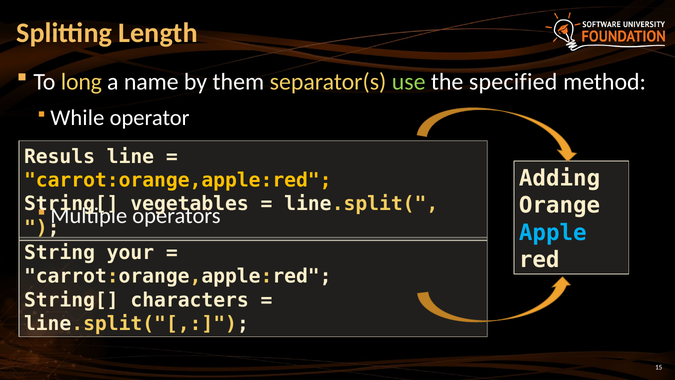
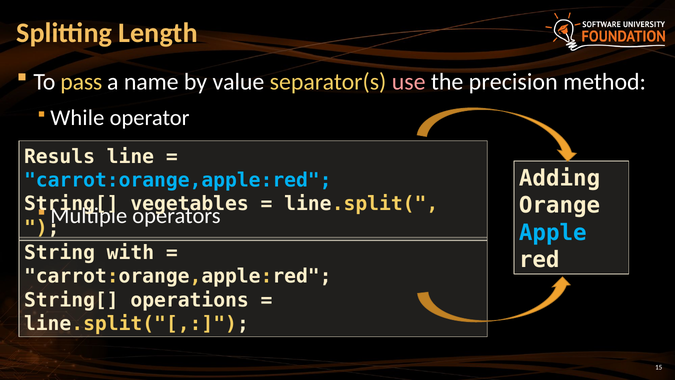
long: long -> pass
them: them -> value
use colour: light green -> pink
specified: specified -> precision
carrot:orange,apple:red at (178, 180) colour: yellow -> light blue
your: your -> with
characters: characters -> operations
